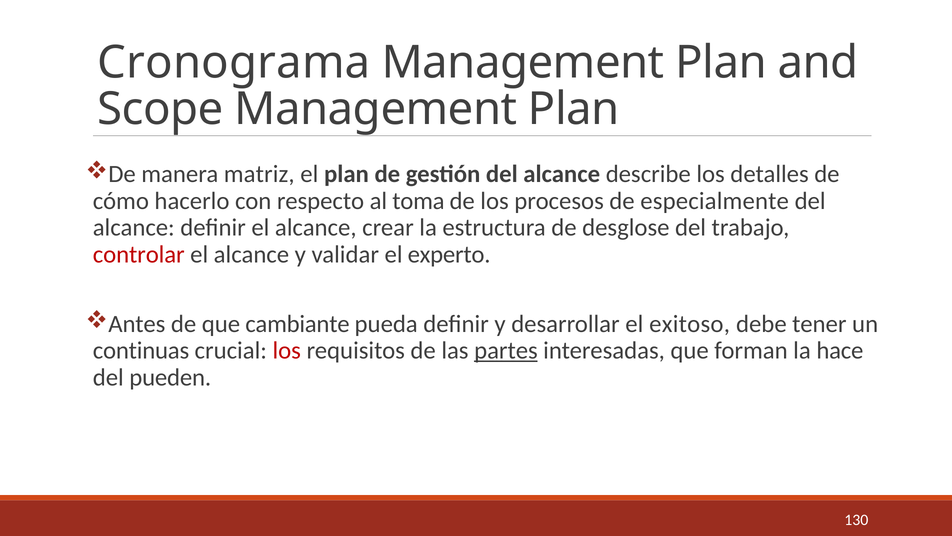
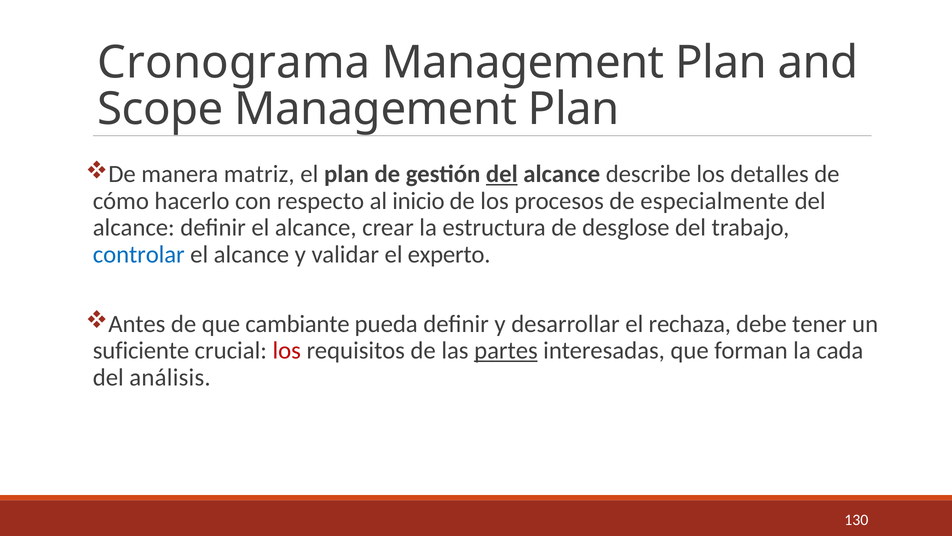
del at (502, 174) underline: none -> present
toma: toma -> inicio
controlar colour: red -> blue
exitoso: exitoso -> rechaza
continuas: continuas -> suficiente
hace: hace -> cada
pueden: pueden -> análisis
